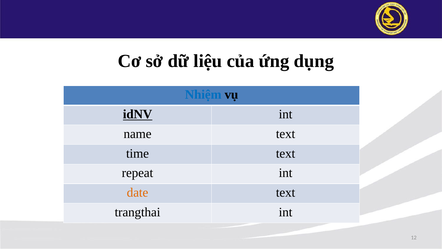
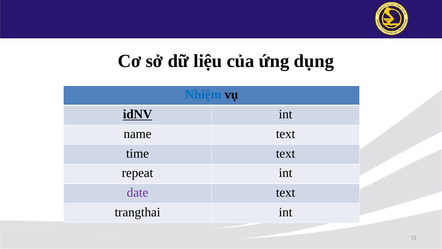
date colour: orange -> purple
